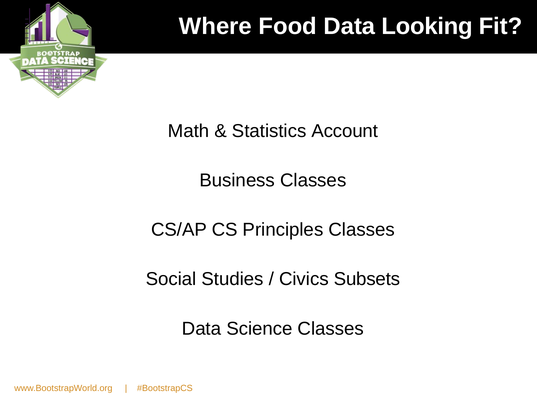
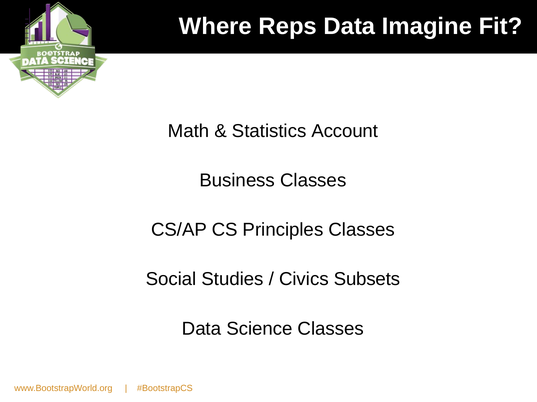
Food: Food -> Reps
Looking: Looking -> Imagine
